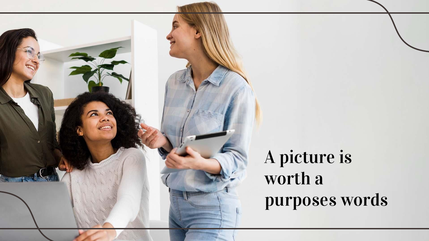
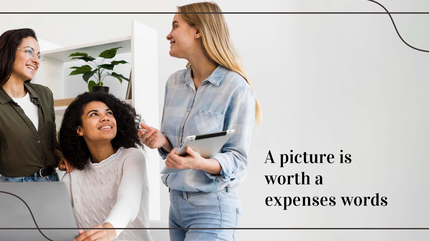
purposes: purposes -> expenses
